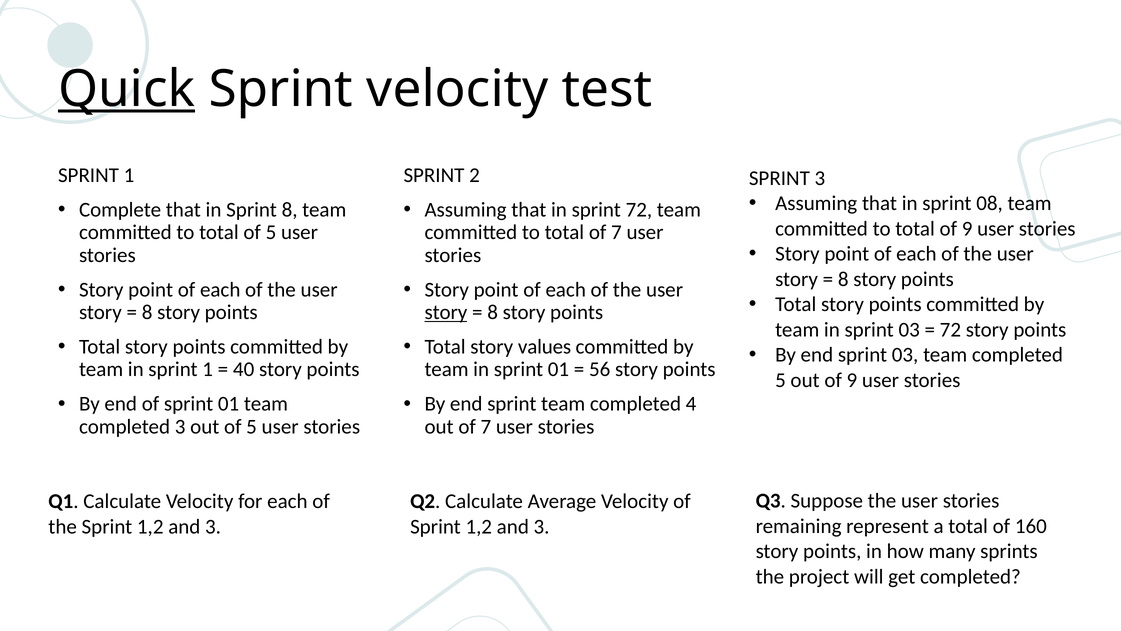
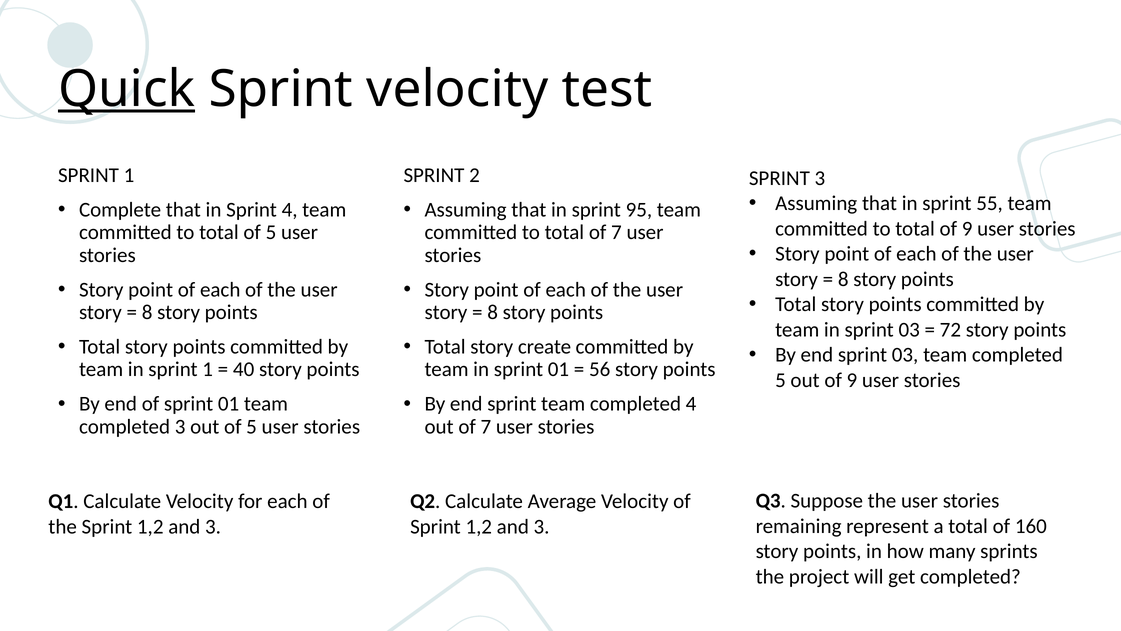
08: 08 -> 55
Sprint 8: 8 -> 4
sprint 72: 72 -> 95
story at (446, 312) underline: present -> none
values: values -> create
